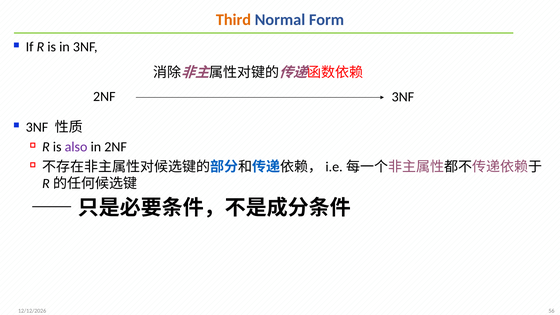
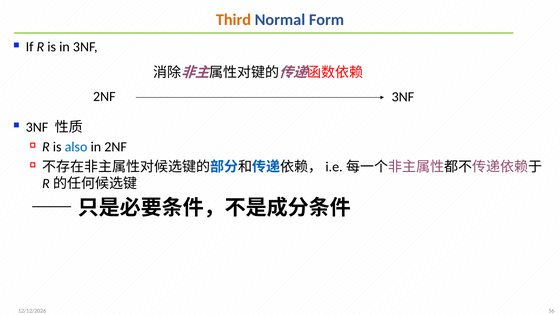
also colour: purple -> blue
